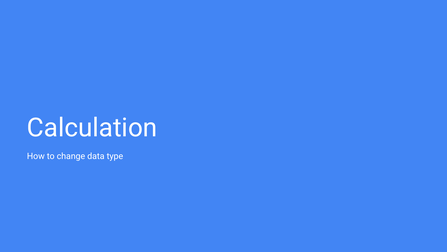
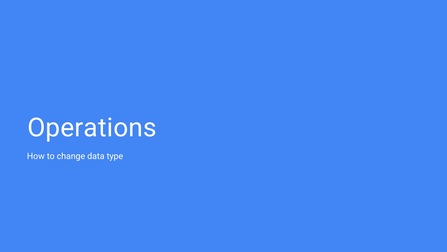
Calculation: Calculation -> Operations
